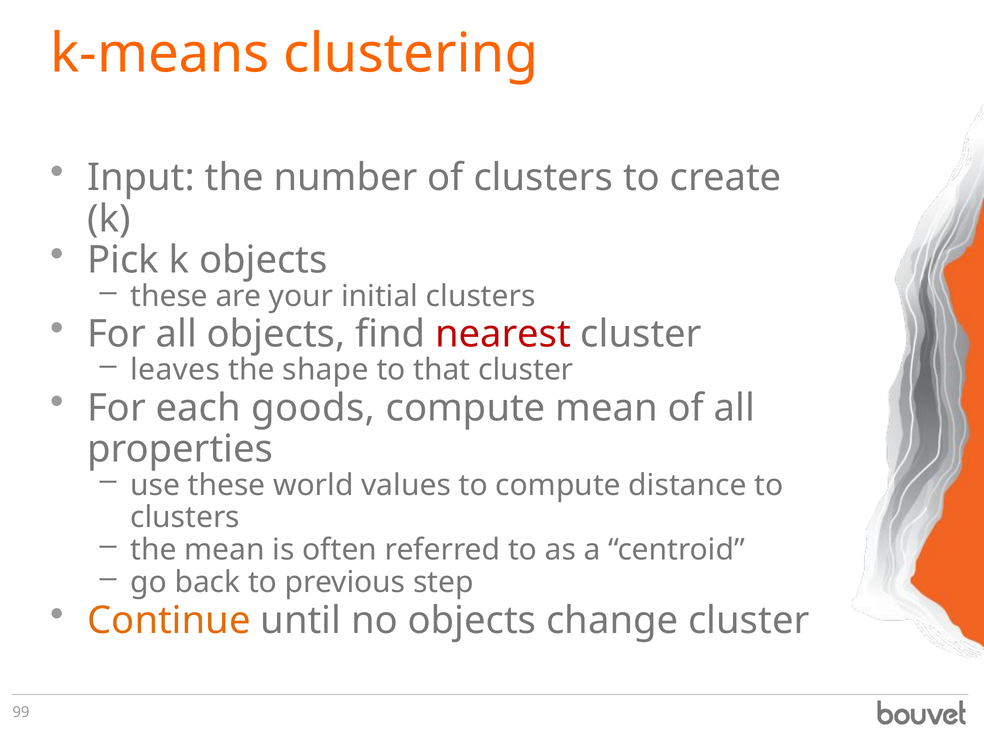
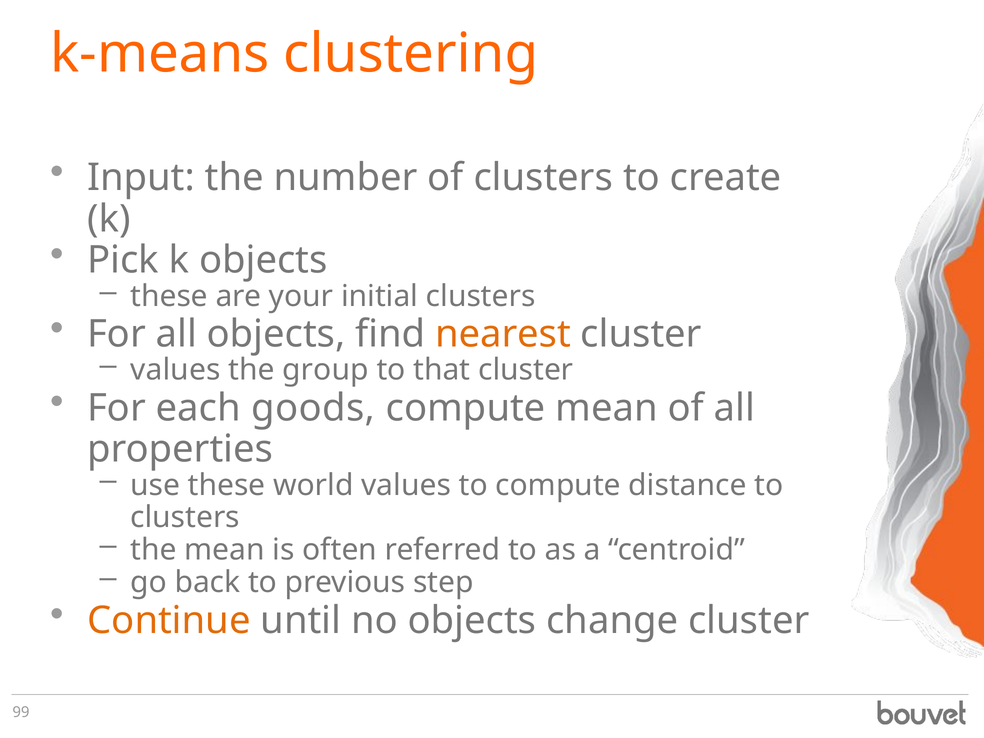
nearest colour: red -> orange
leaves at (175, 370): leaves -> values
shape: shape -> group
